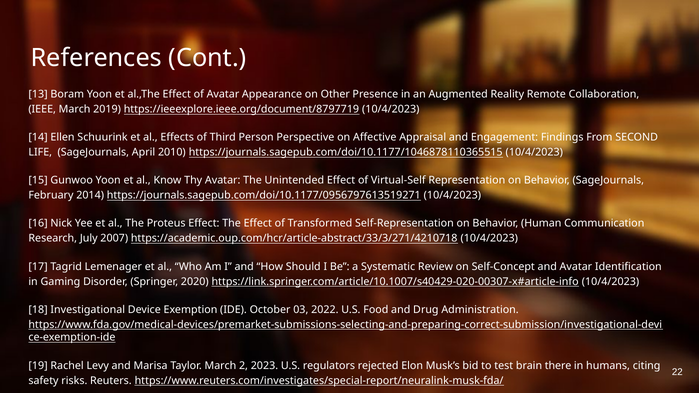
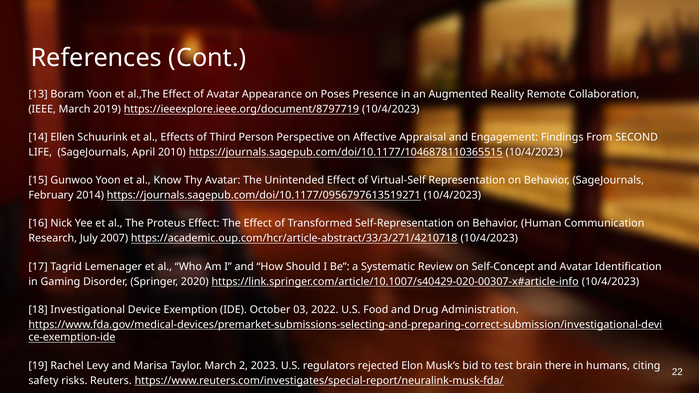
Other: Other -> Poses
